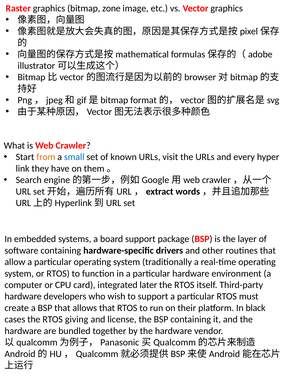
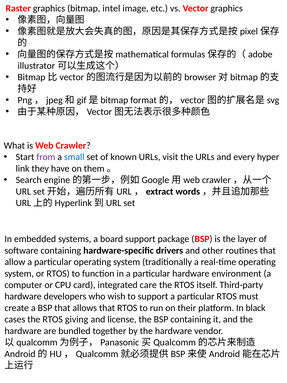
zone: zone -> intel
from colour: orange -> purple
later: later -> care
